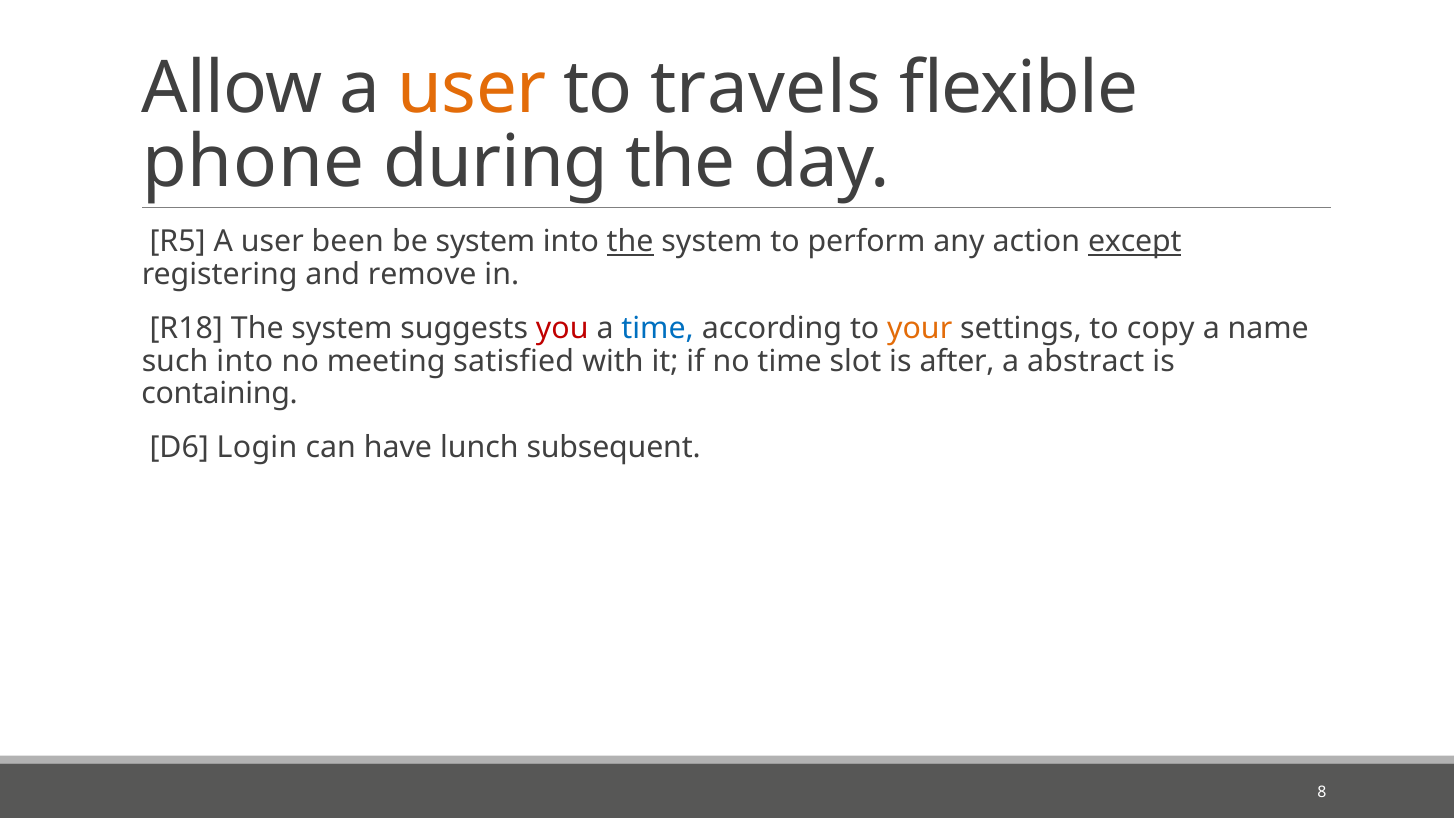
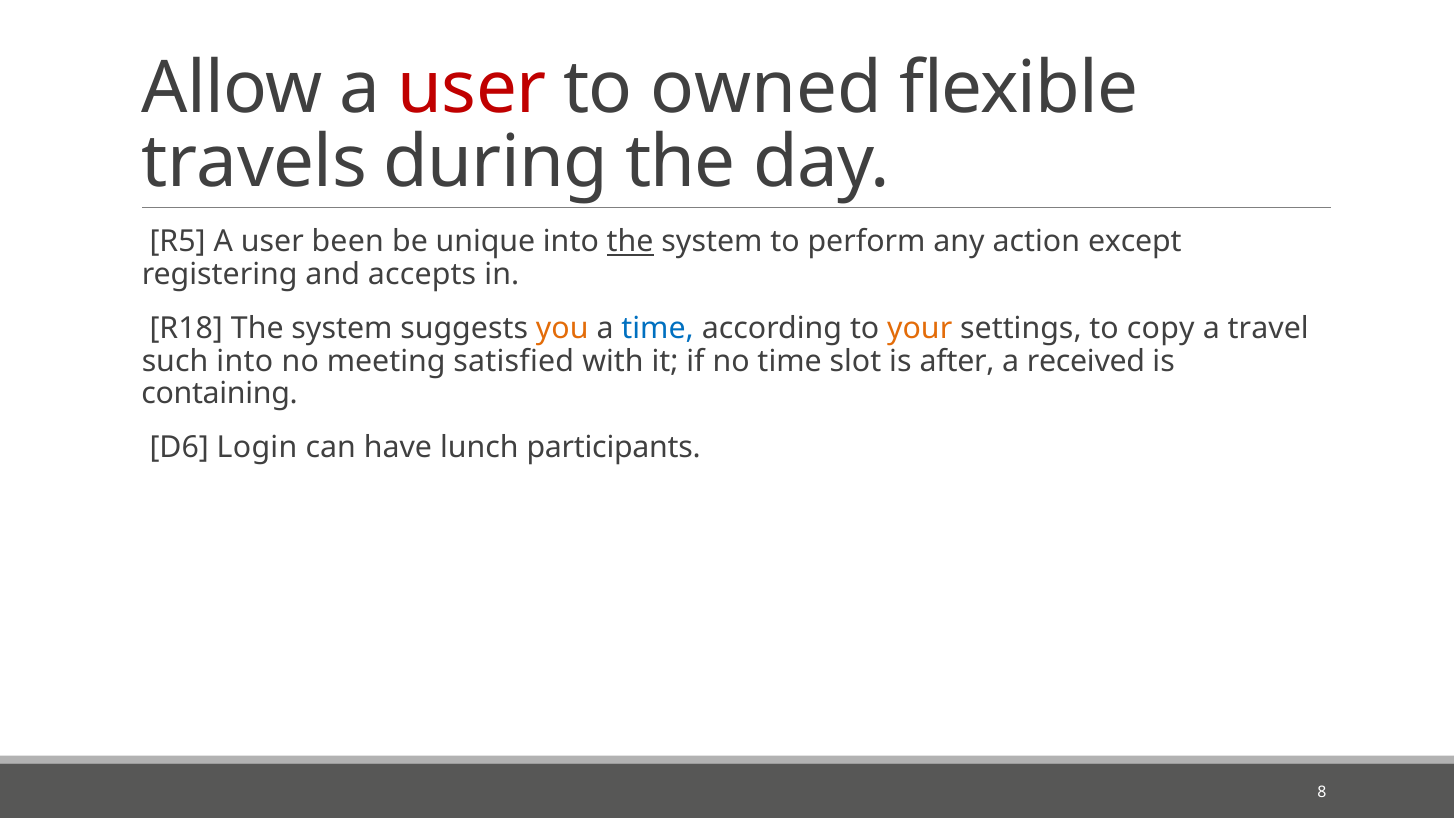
user at (472, 89) colour: orange -> red
travels: travels -> owned
phone: phone -> travels
be system: system -> unique
except underline: present -> none
remove: remove -> accepts
you colour: red -> orange
name: name -> travel
abstract: abstract -> received
subsequent: subsequent -> participants
